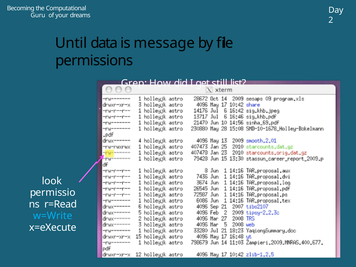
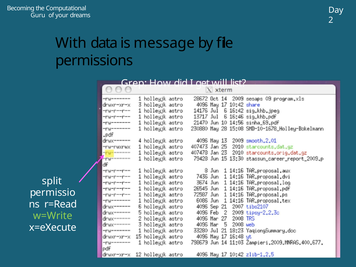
Until: Until -> With
still: still -> will
look: look -> split
w=Write colour: light blue -> light green
